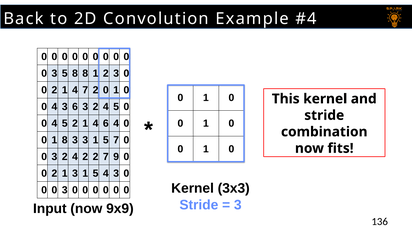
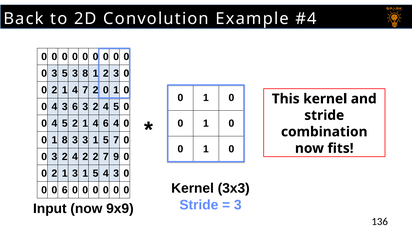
5 8: 8 -> 3
3 at (65, 190): 3 -> 6
